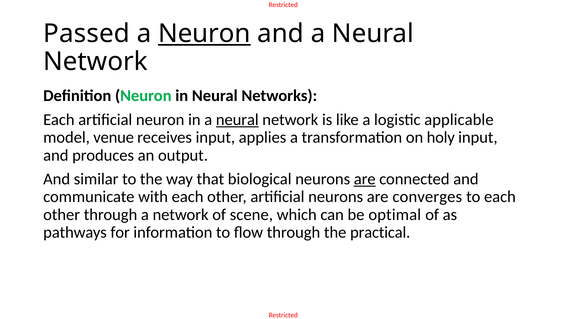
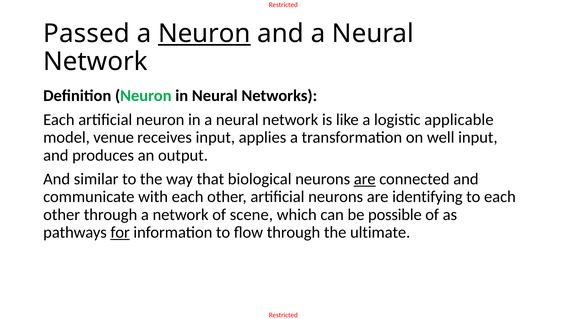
neural at (237, 120) underline: present -> none
holy: holy -> well
converges: converges -> identifying
optimal: optimal -> possible
for underline: none -> present
practical: practical -> ultimate
